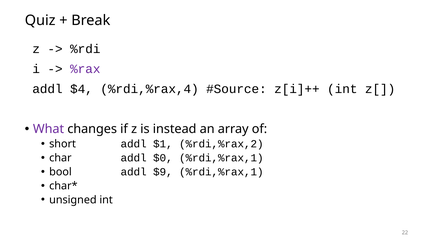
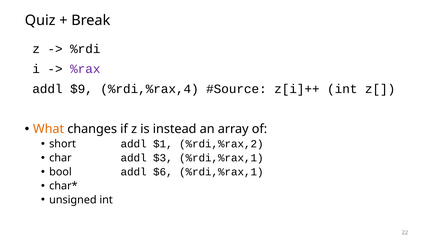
$4: $4 -> $9
What colour: purple -> orange
$0: $0 -> $3
$9: $9 -> $6
